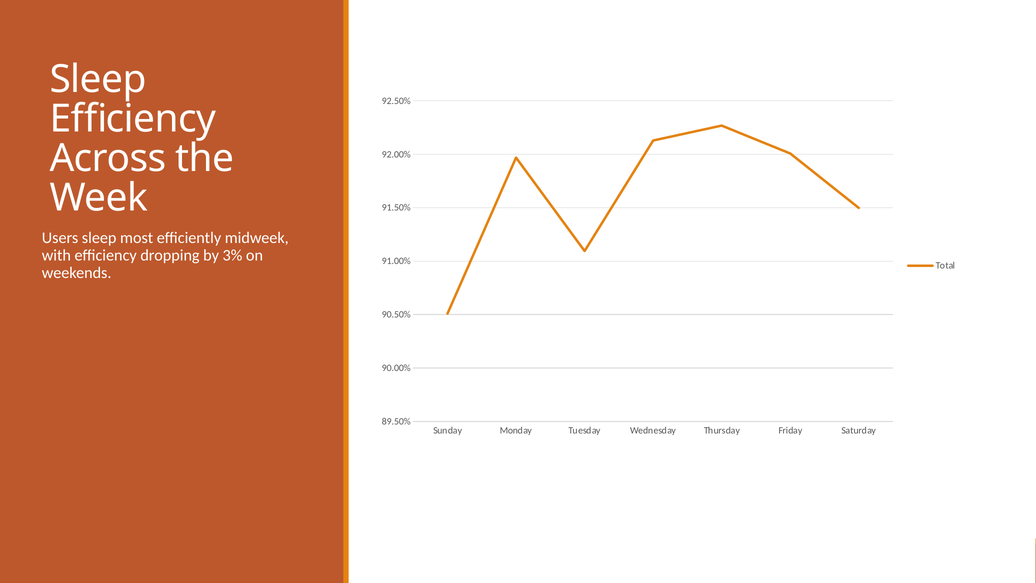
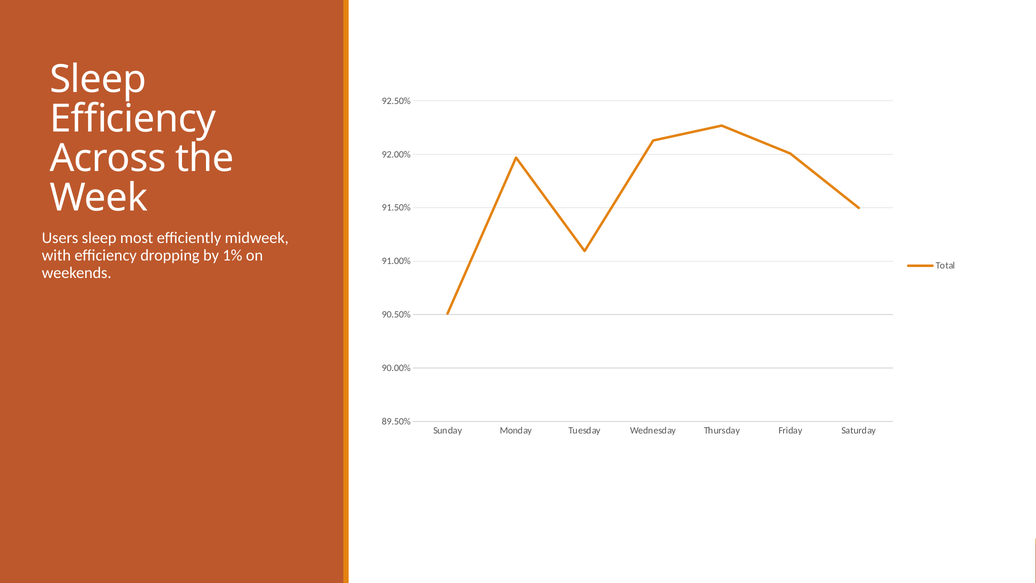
3%: 3% -> 1%
